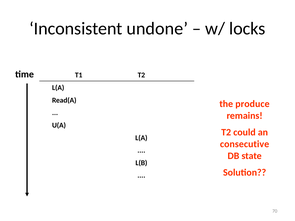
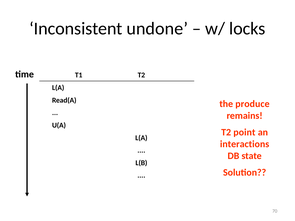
could: could -> point
consecutive: consecutive -> interactions
